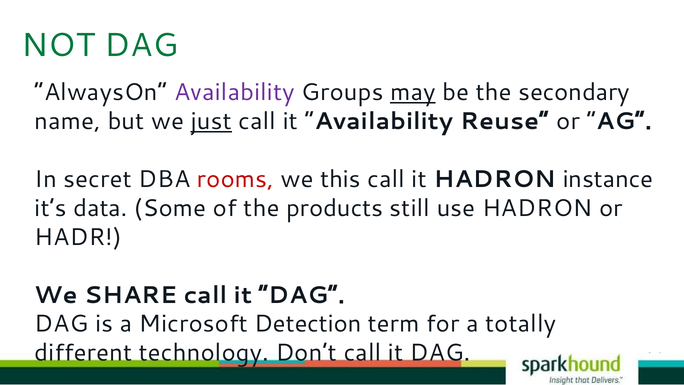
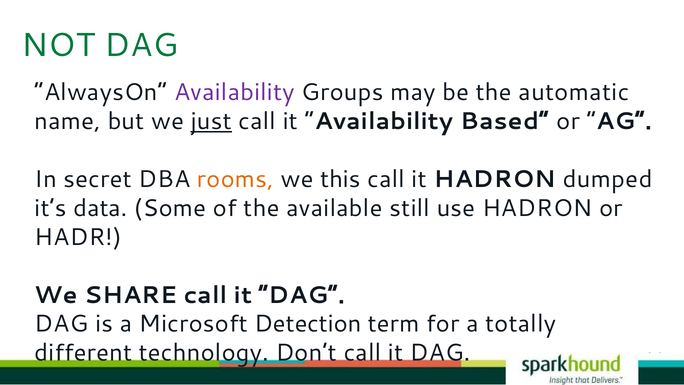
may underline: present -> none
secondary: secondary -> automatic
Reuse: Reuse -> Based
rooms colour: red -> orange
instance: instance -> dumped
products: products -> available
